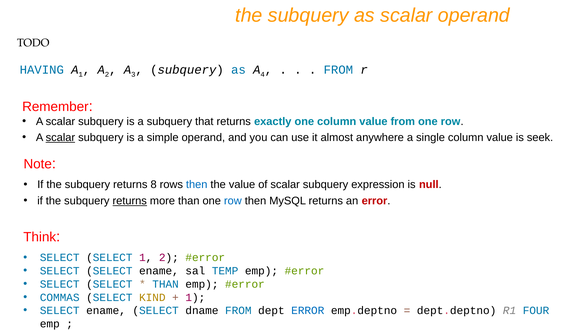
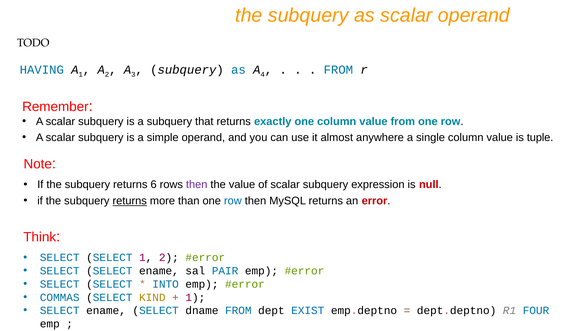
scalar at (60, 137) underline: present -> none
seek: seek -> tuple
8: 8 -> 6
then at (197, 185) colour: blue -> purple
TEMP: TEMP -> PAIR
THAN at (166, 284): THAN -> INTO
dept ERROR: ERROR -> EXIST
